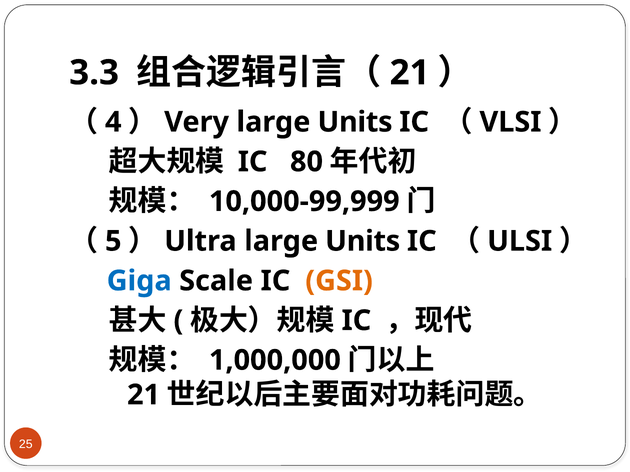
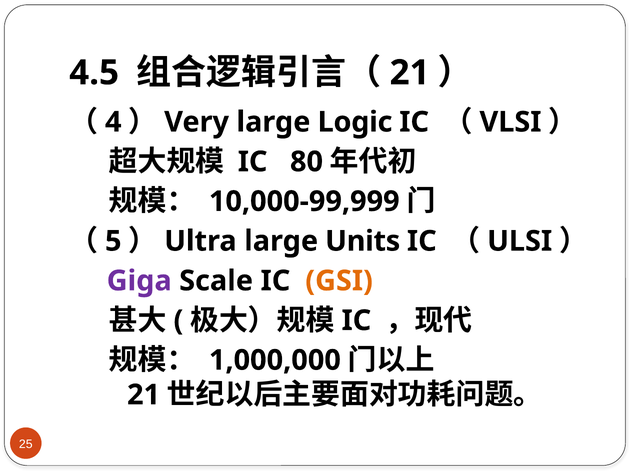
3.3: 3.3 -> 4.5
Units at (355, 122): Units -> Logic
Giga colour: blue -> purple
